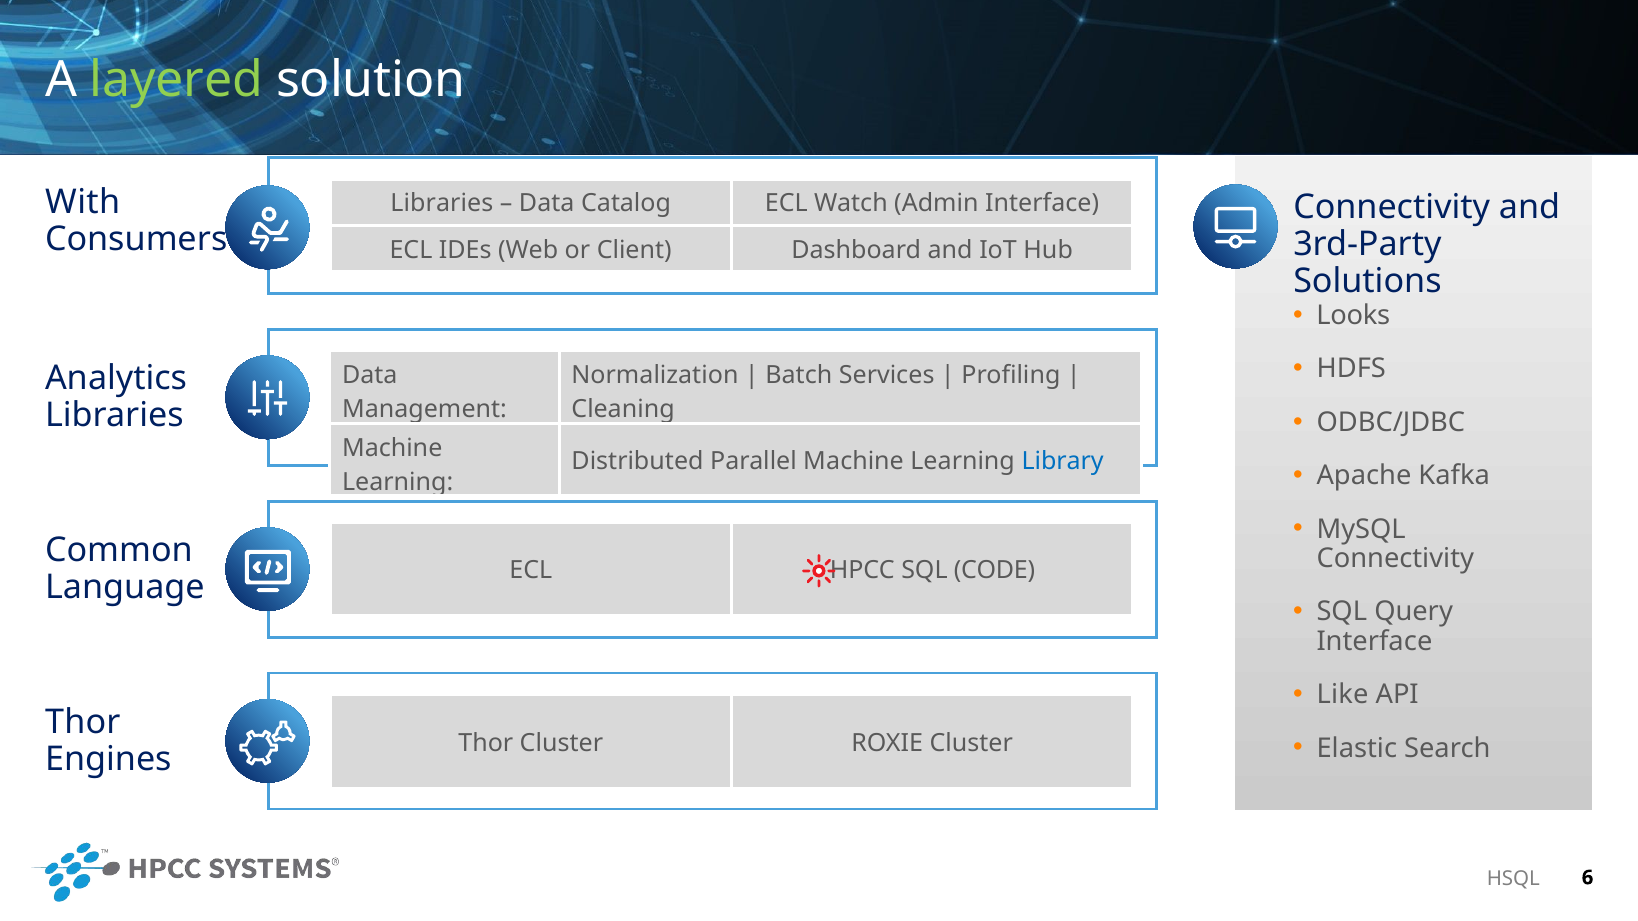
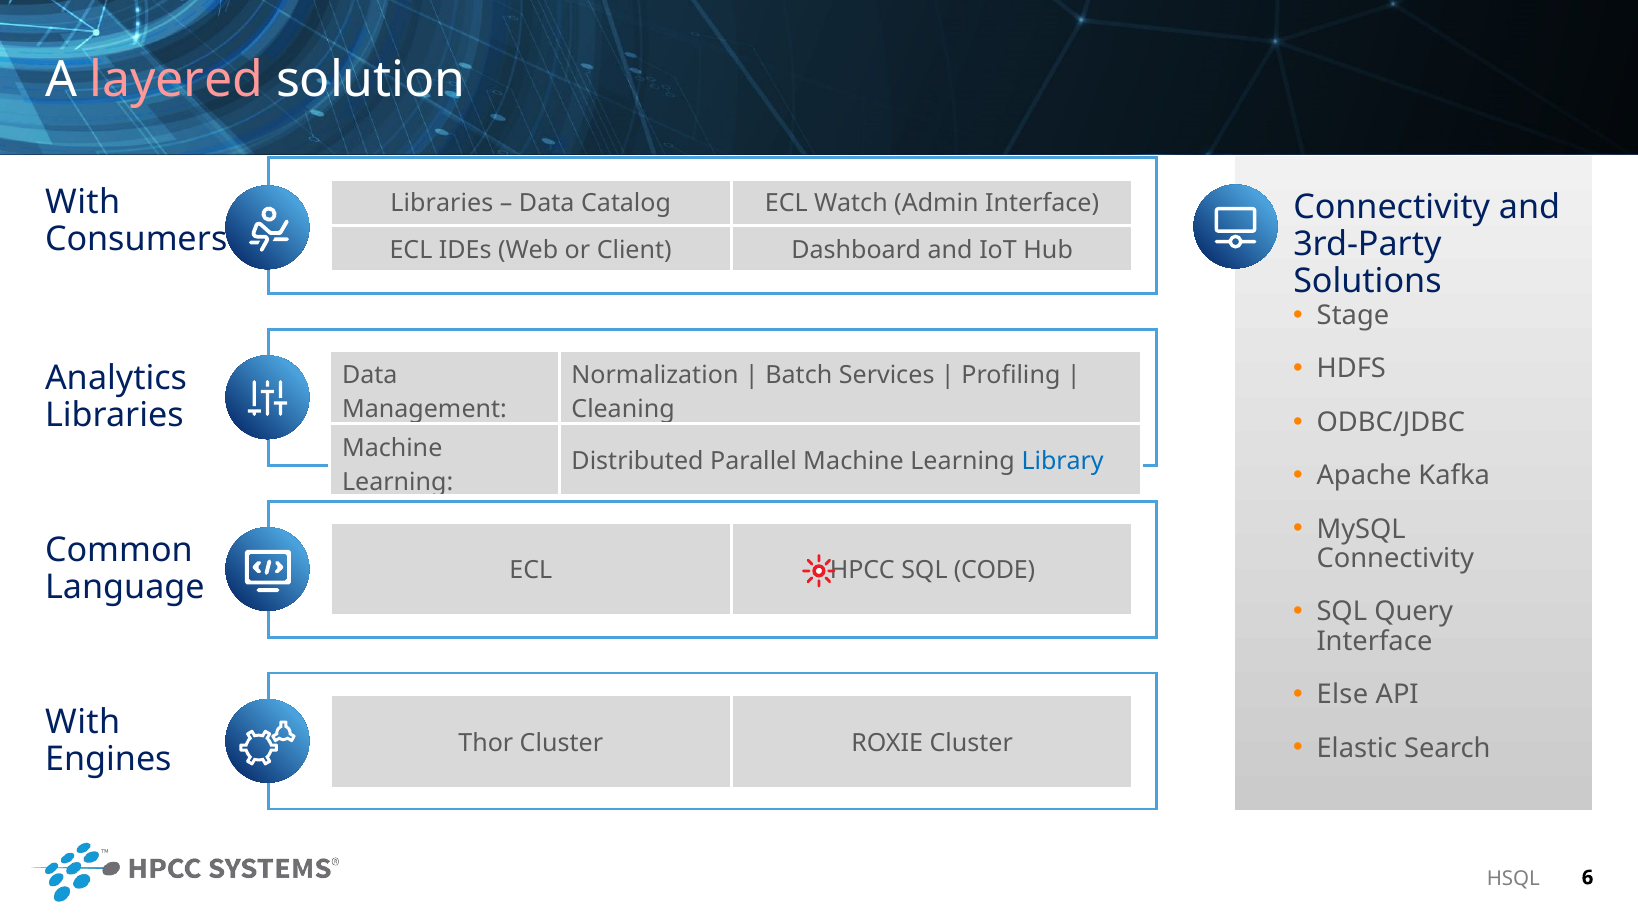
layered colour: light green -> pink
Looks: Looks -> Stage
Like: Like -> Else
Thor at (83, 722): Thor -> With
